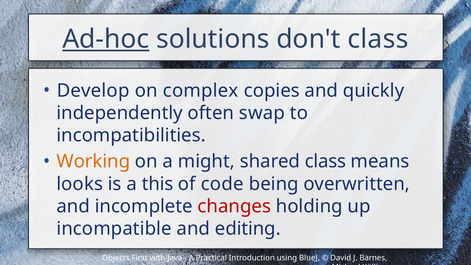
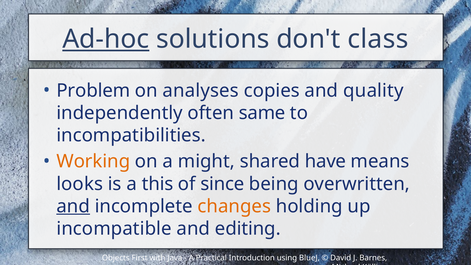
Develop: Develop -> Problem
complex: complex -> analyses
quickly: quickly -> quality
swap: swap -> same
shared class: class -> have
code: code -> since
and at (73, 206) underline: none -> present
changes colour: red -> orange
